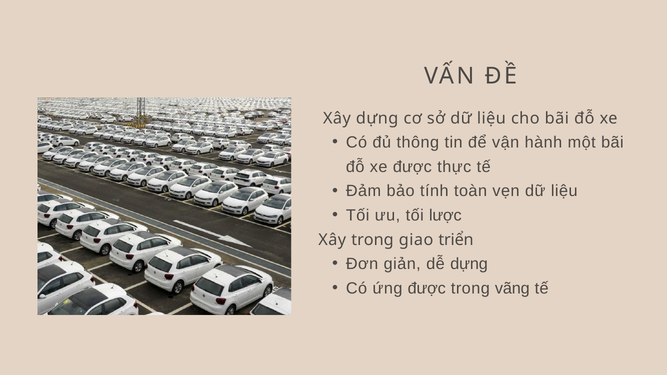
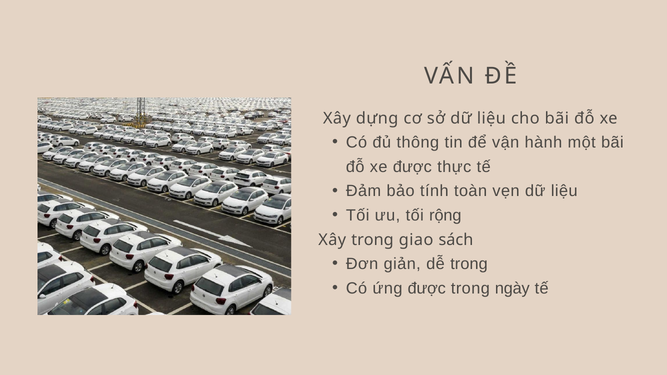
lược: lược -> rộng
triển: triển -> sách
dễ dựng: dựng -> trong
vãng: vãng -> ngày
